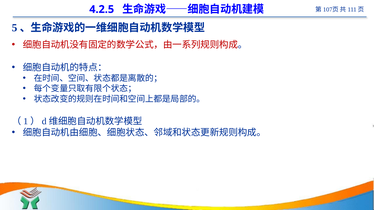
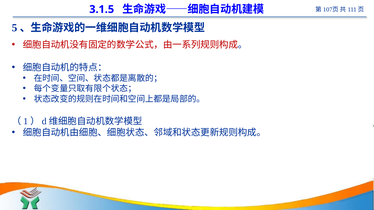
4.2.5: 4.2.5 -> 3.1.5
